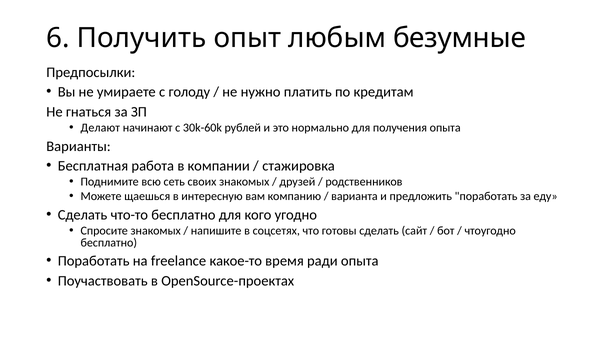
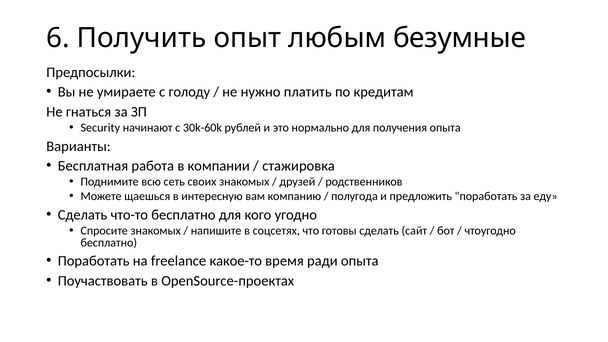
Делают: Делают -> Security
варианта: варианта -> полугода
